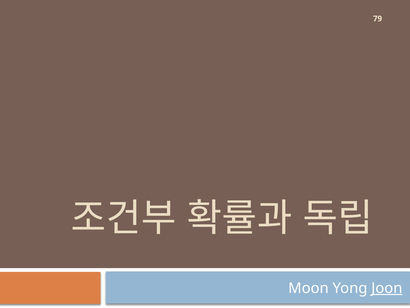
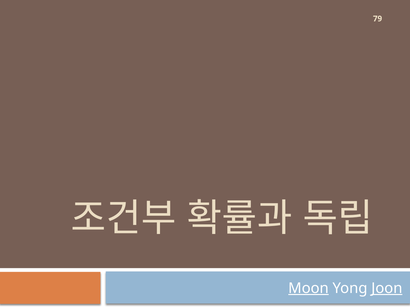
Moon underline: none -> present
